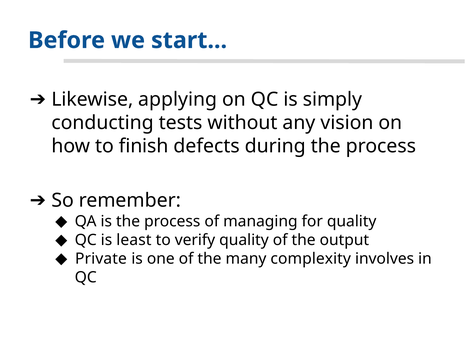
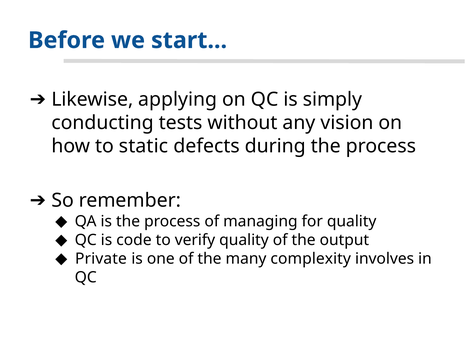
finish: finish -> static
least: least -> code
